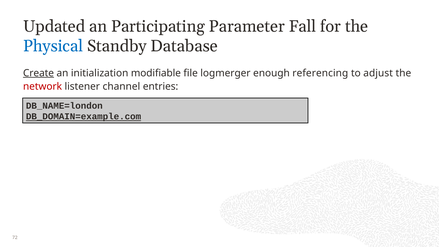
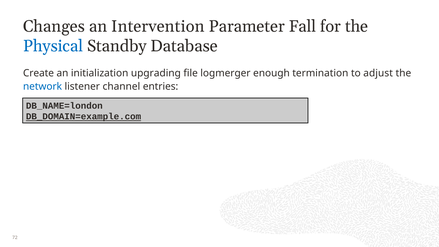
Updated: Updated -> Changes
Participating: Participating -> Intervention
Create underline: present -> none
modifiable: modifiable -> upgrading
referencing: referencing -> termination
network colour: red -> blue
